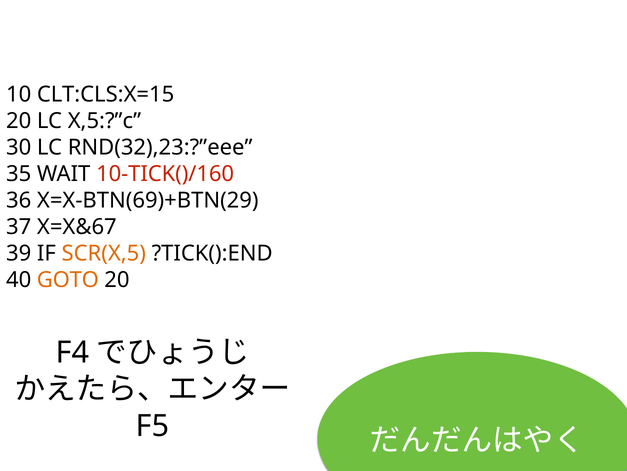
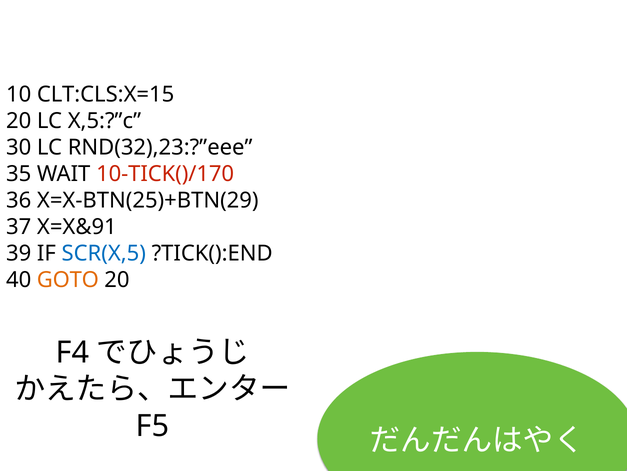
10-TICK()/160: 10-TICK()/160 -> 10-TICK()/170
X=X-BTN(69)+BTN(29: X=X-BTN(69)+BTN(29 -> X=X-BTN(25)+BTN(29
X=X&67: X=X&67 -> X=X&91
SCR(X,5 colour: orange -> blue
